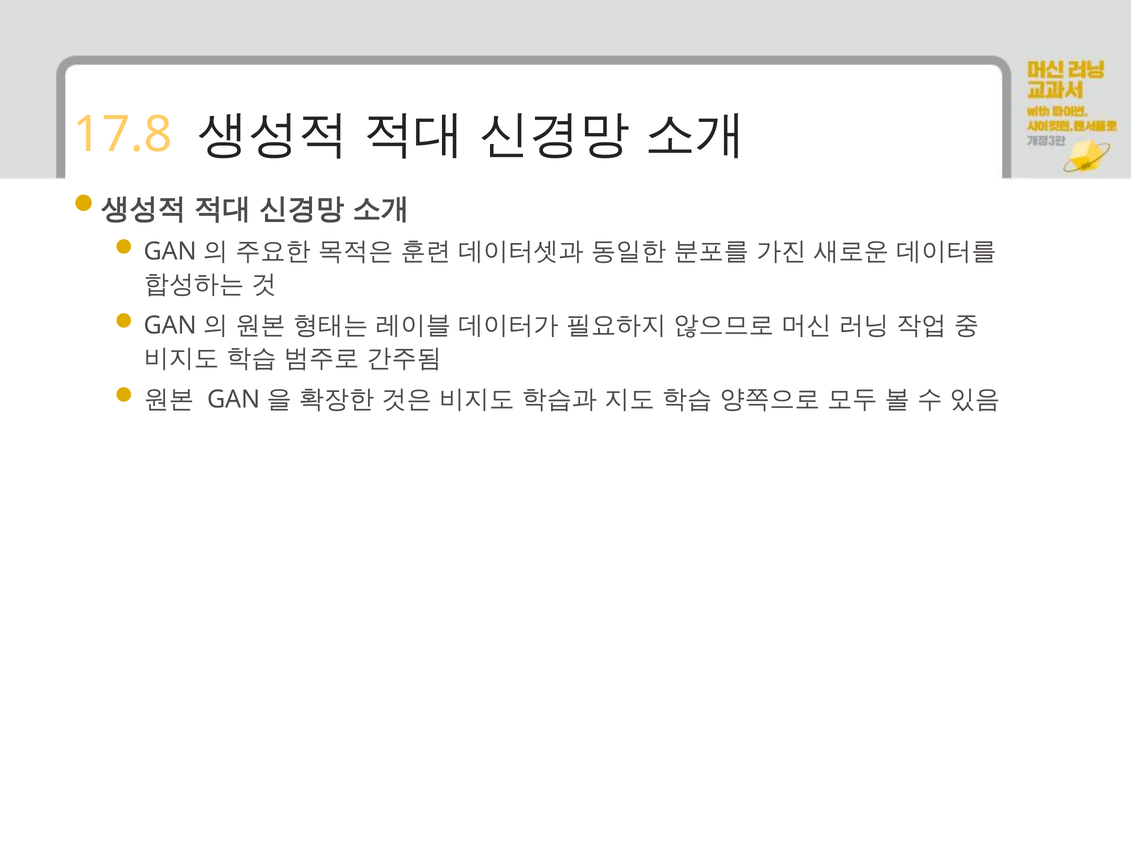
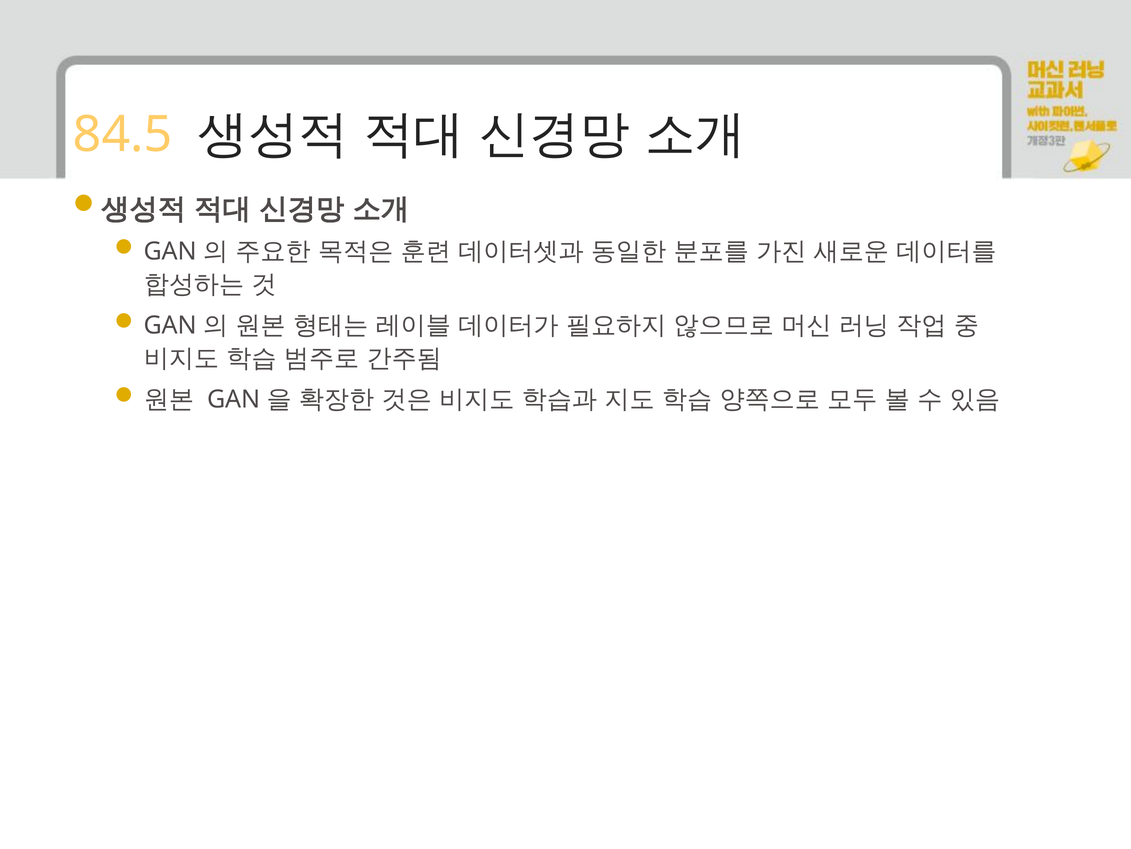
17.8: 17.8 -> 84.5
